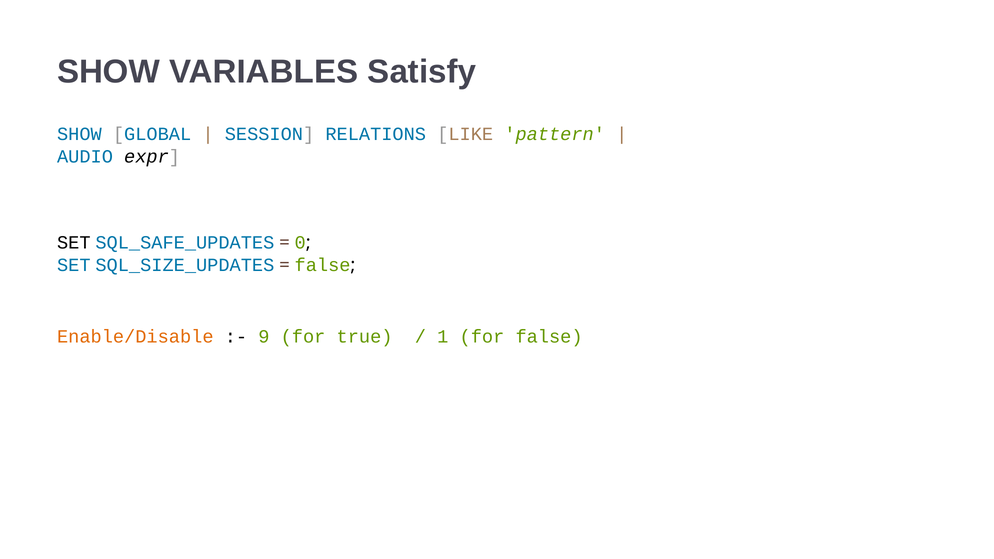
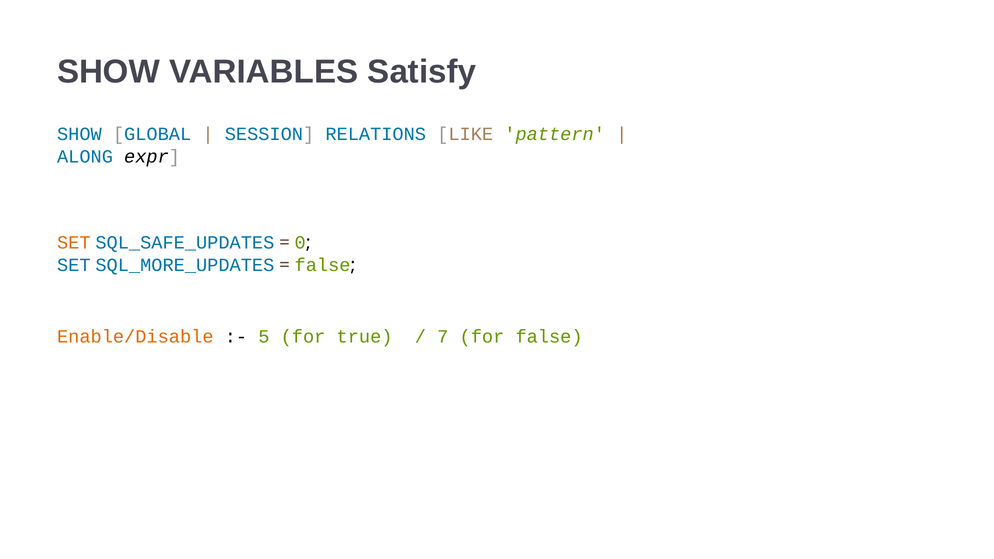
AUDIO: AUDIO -> ALONG
SET at (74, 243) colour: black -> orange
SQL_SIZE_UPDATES: SQL_SIZE_UPDATES -> SQL_MORE_UPDATES
9: 9 -> 5
1: 1 -> 7
